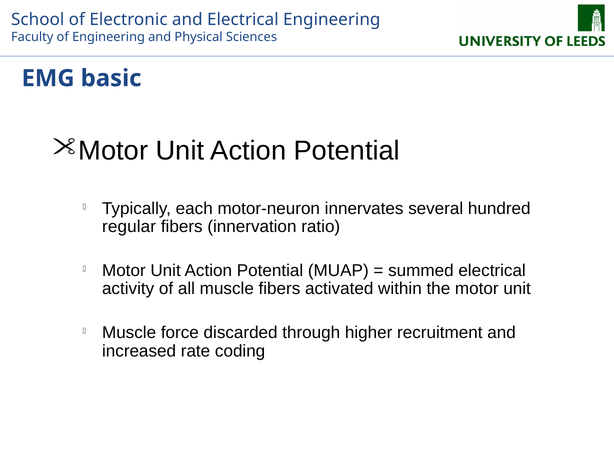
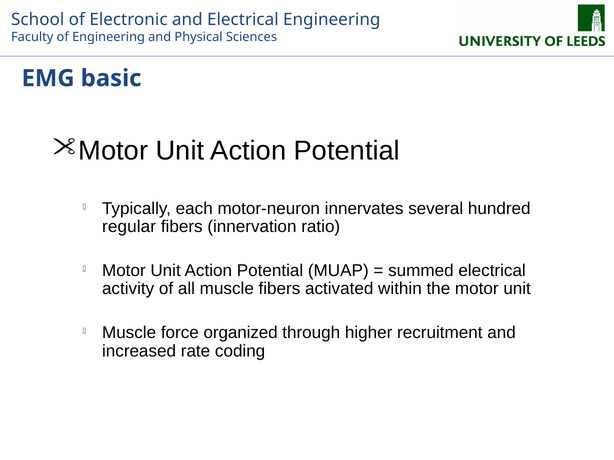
discarded: discarded -> organized
